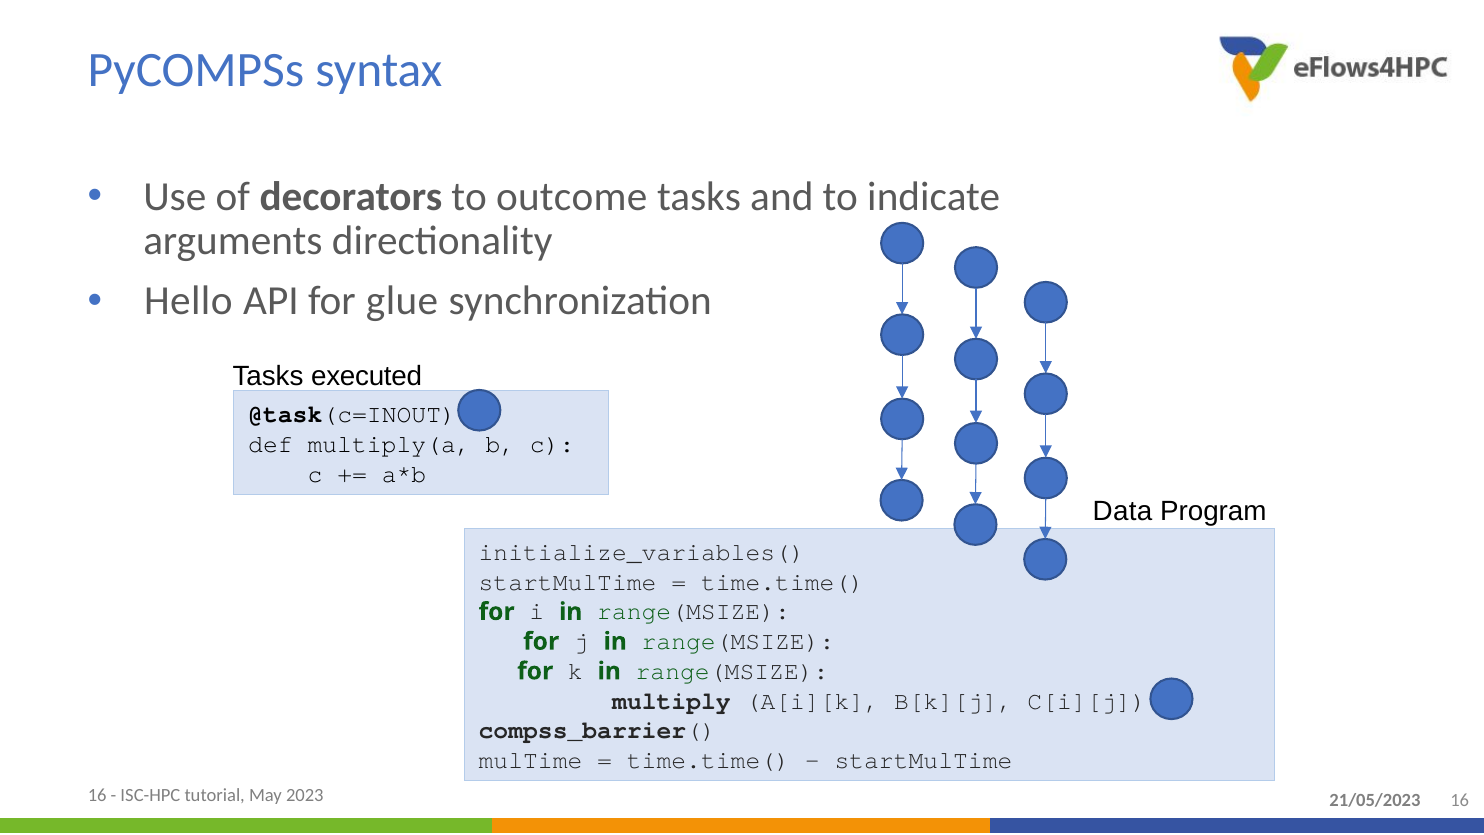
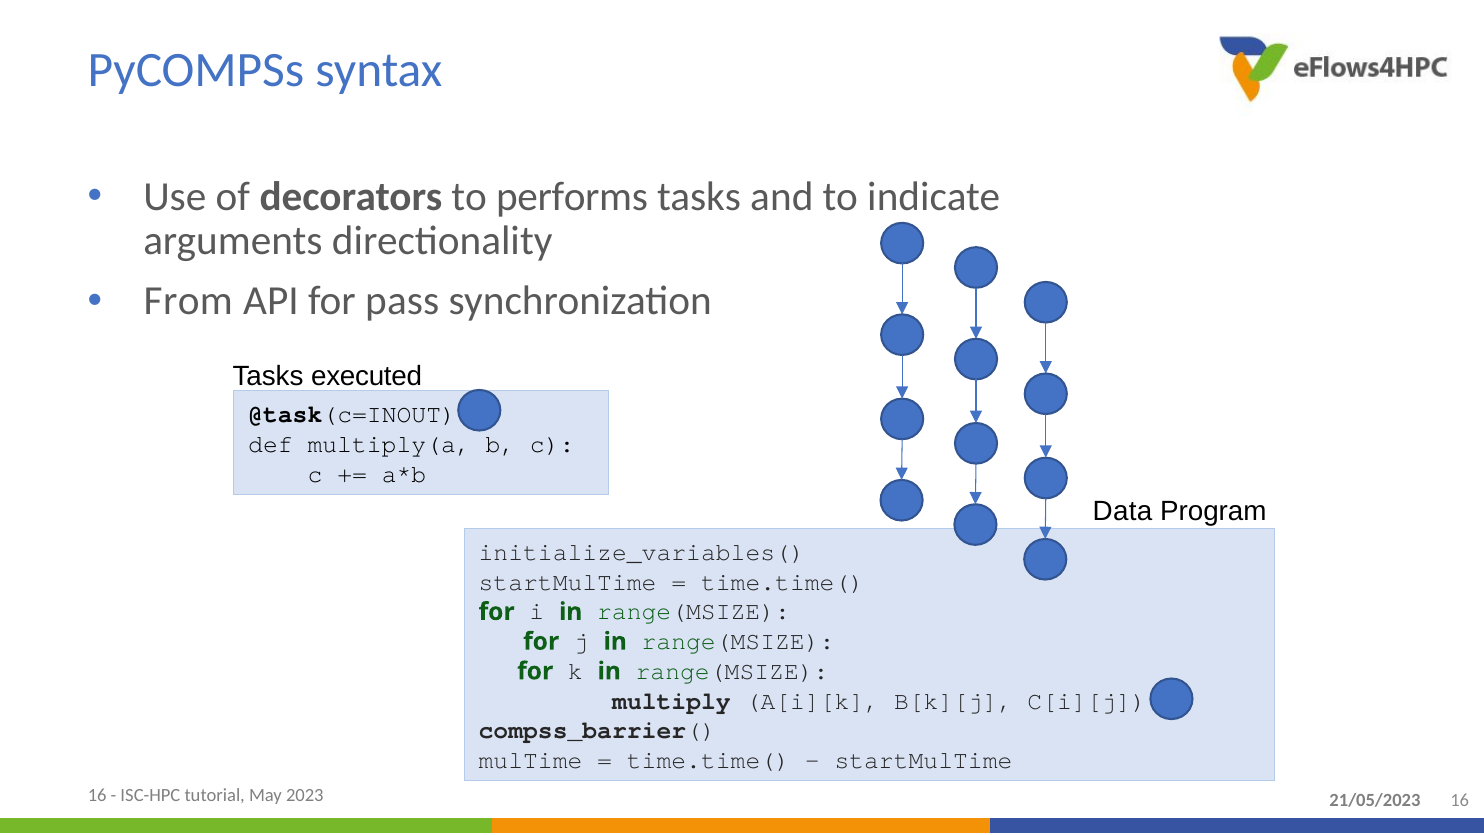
outcome: outcome -> performs
Hello: Hello -> From
glue: glue -> pass
